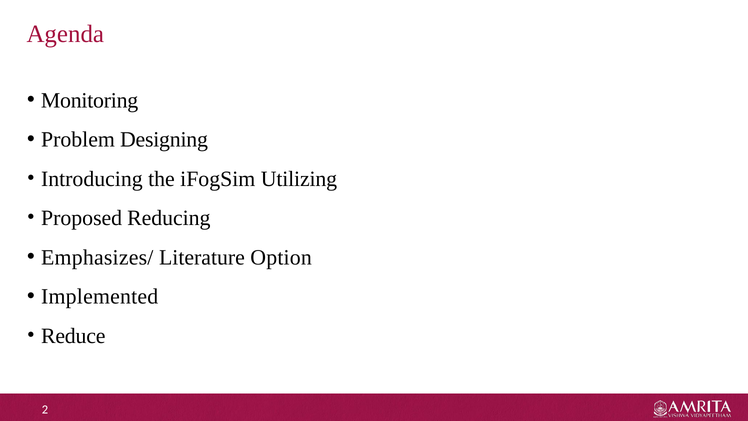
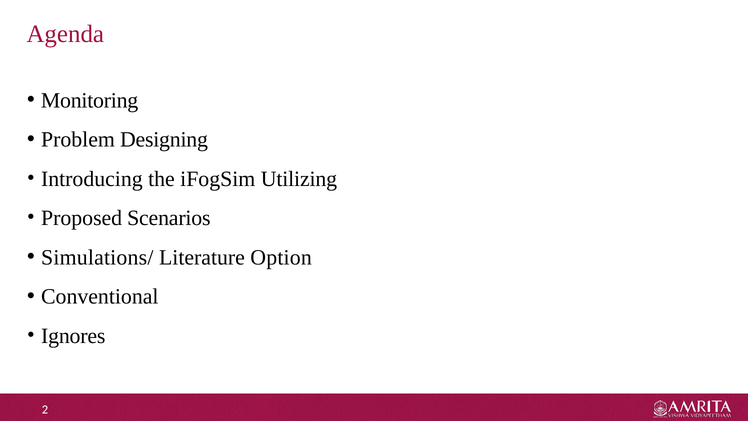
Reducing: Reducing -> Scenarios
Emphasizes/: Emphasizes/ -> Simulations/
Implemented: Implemented -> Conventional
Reduce: Reduce -> Ignores
